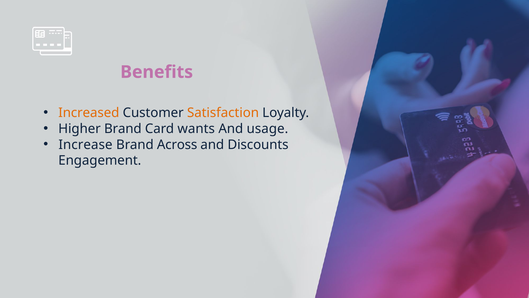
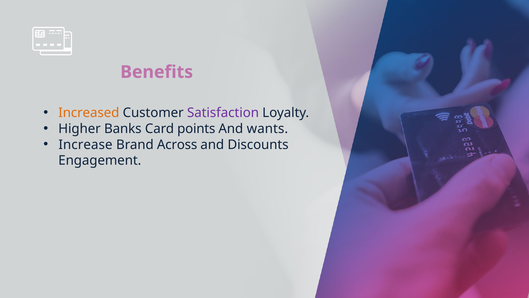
Satisfaction colour: orange -> purple
Higher Brand: Brand -> Banks
wants: wants -> points
usage: usage -> wants
